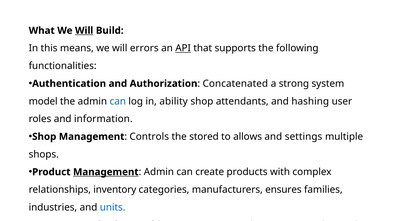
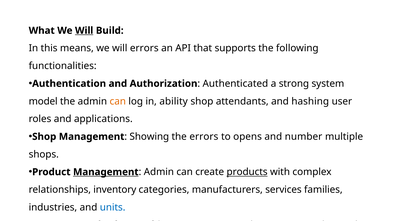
API underline: present -> none
Concatenated: Concatenated -> Authenticated
can at (118, 101) colour: blue -> orange
information: information -> applications
Controls: Controls -> Showing
the stored: stored -> errors
allows: allows -> opens
settings: settings -> number
products underline: none -> present
ensures: ensures -> services
